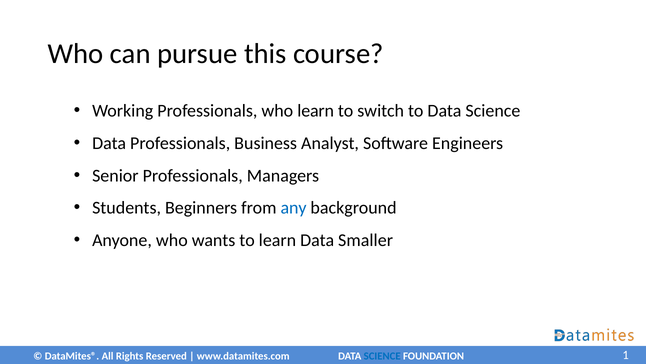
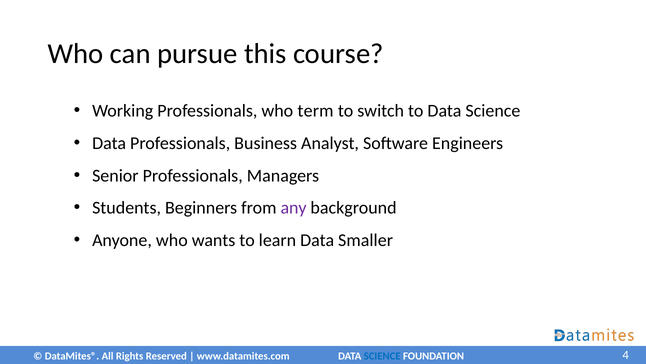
who learn: learn -> term
any colour: blue -> purple
1: 1 -> 4
